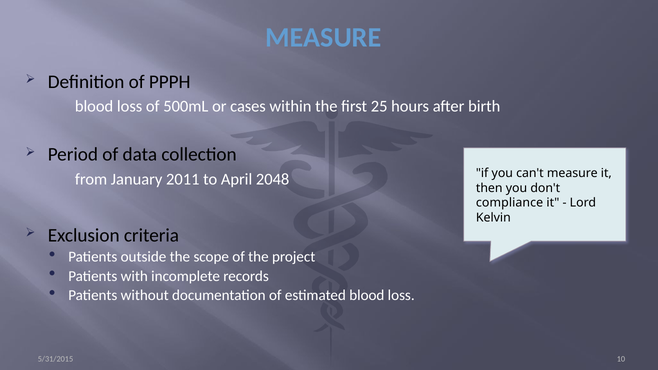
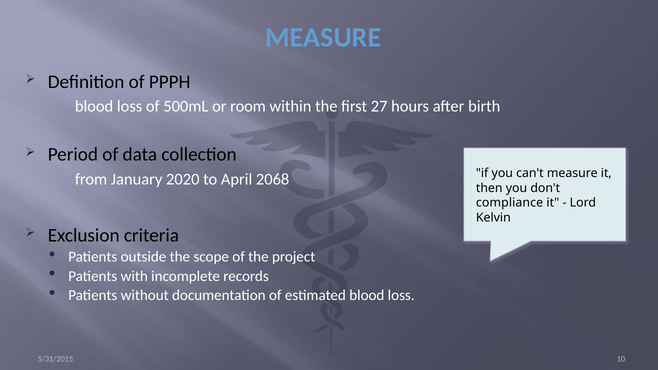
cases: cases -> room
25: 25 -> 27
2011: 2011 -> 2020
2048: 2048 -> 2068
